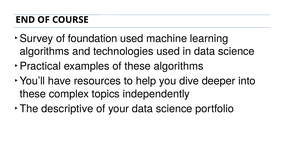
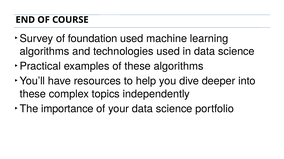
descriptive: descriptive -> importance
